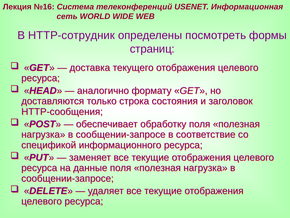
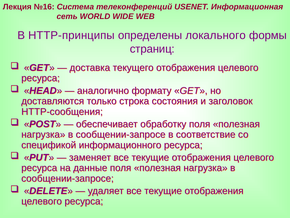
НТТР-сотрудник: НТТР-сотрудник -> НТТР-принципы
посмотреть: посмотреть -> локального
